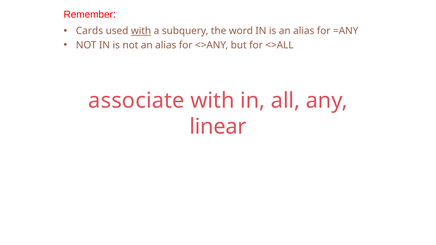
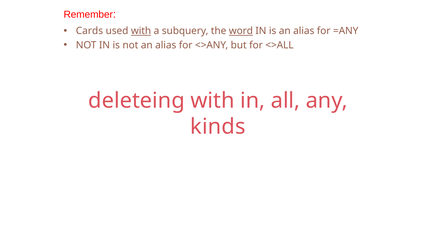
word underline: none -> present
associate: associate -> deleteing
linear: linear -> kinds
